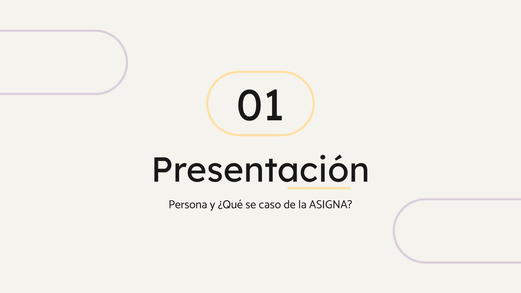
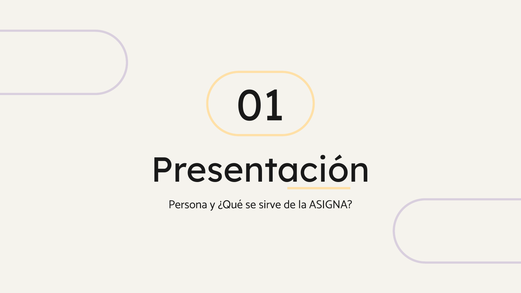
caso: caso -> sirve
